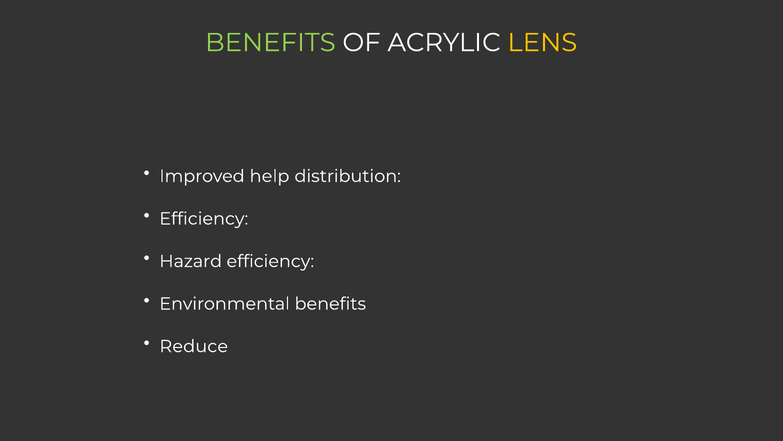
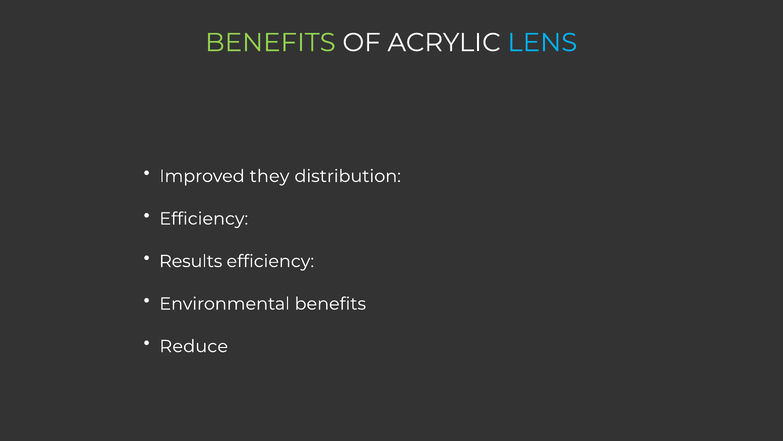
LENS colour: yellow -> light blue
help: help -> they
Hazard: Hazard -> Results
